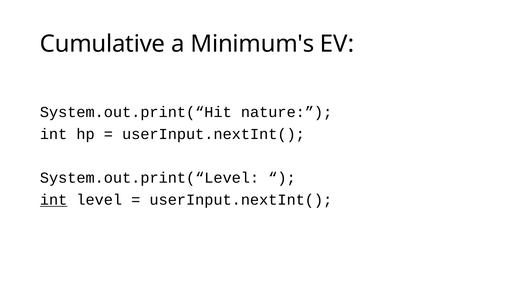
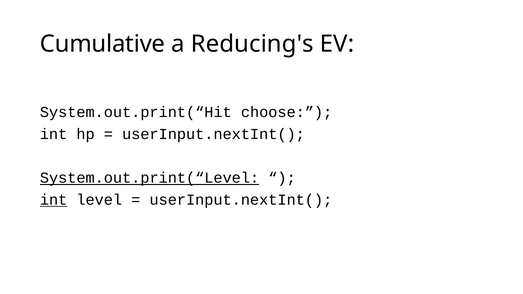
Minimum's: Minimum's -> Reducing's
nature: nature -> choose
System.out.print(“Level underline: none -> present
